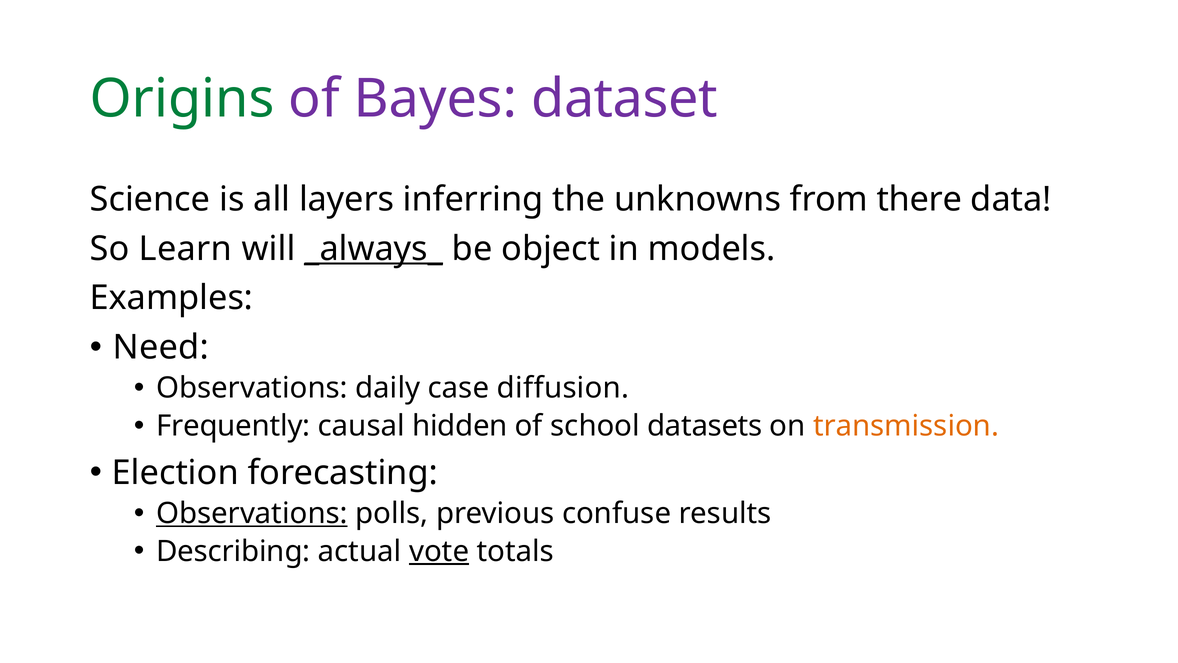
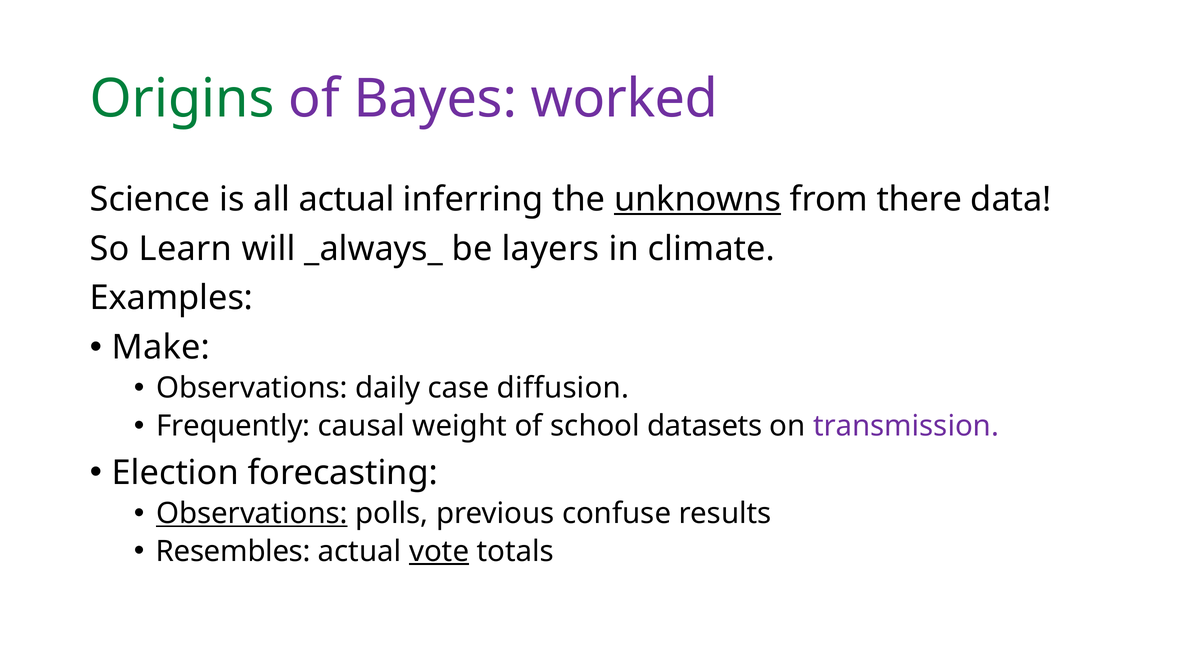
dataset: dataset -> worked
all layers: layers -> actual
unknowns underline: none -> present
_always_ underline: present -> none
object: object -> layers
models: models -> climate
Need: Need -> Make
hidden: hidden -> weight
transmission colour: orange -> purple
Describing: Describing -> Resembles
